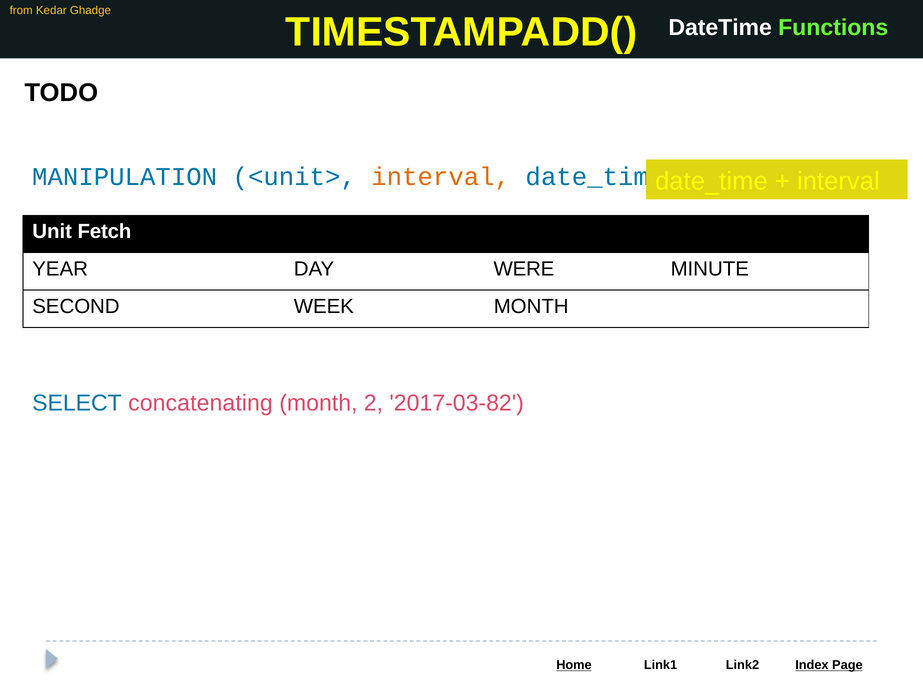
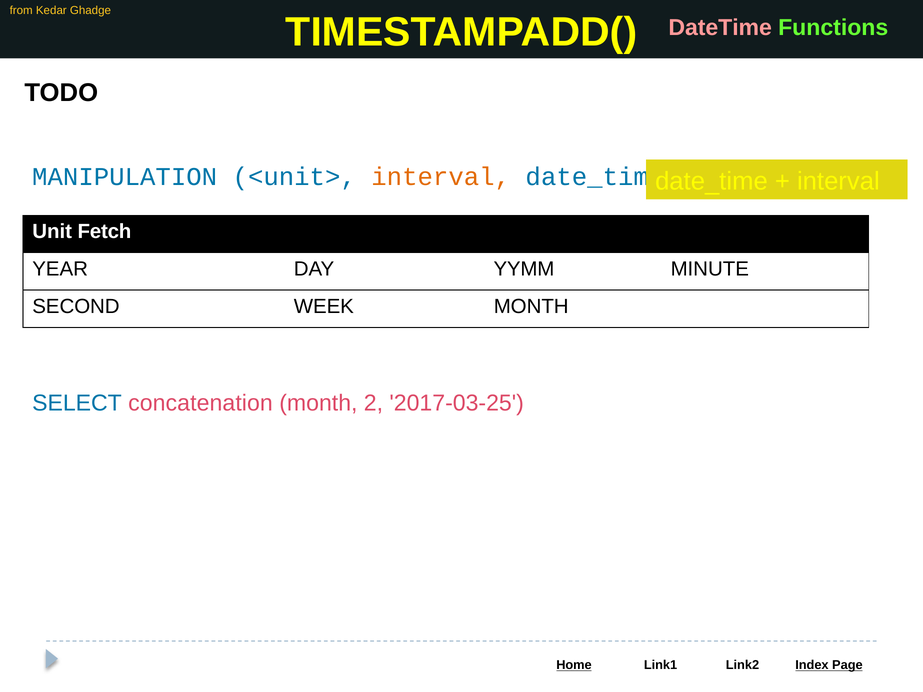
DateTime colour: white -> pink
WERE: WERE -> YYMM
concatenating: concatenating -> concatenation
2017-03-82: 2017-03-82 -> 2017-03-25
